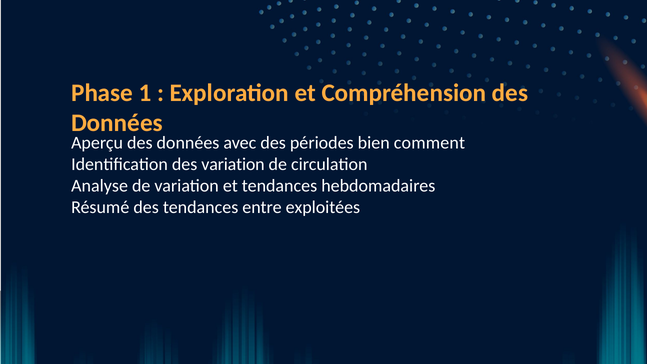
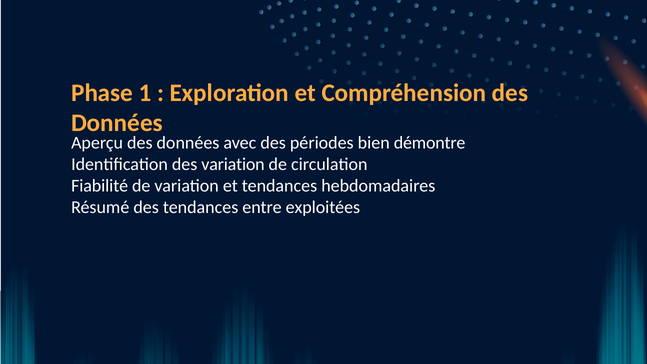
comment: comment -> démontre
Analyse: Analyse -> Fiabilité
